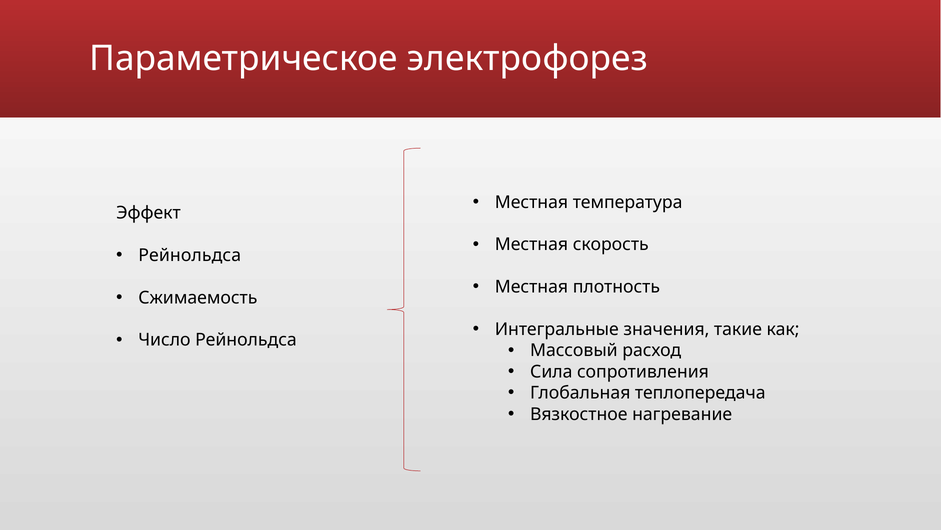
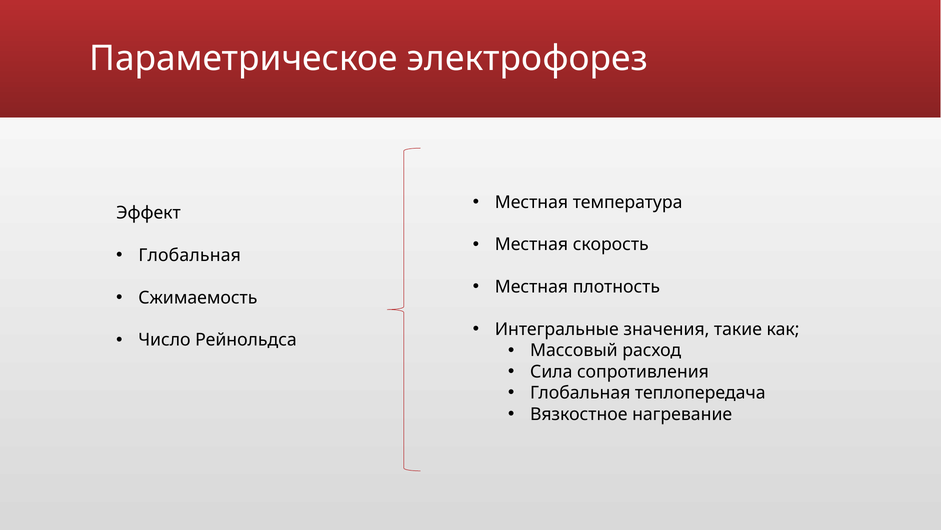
Рейнольдса at (190, 255): Рейнольдса -> Глобальная
